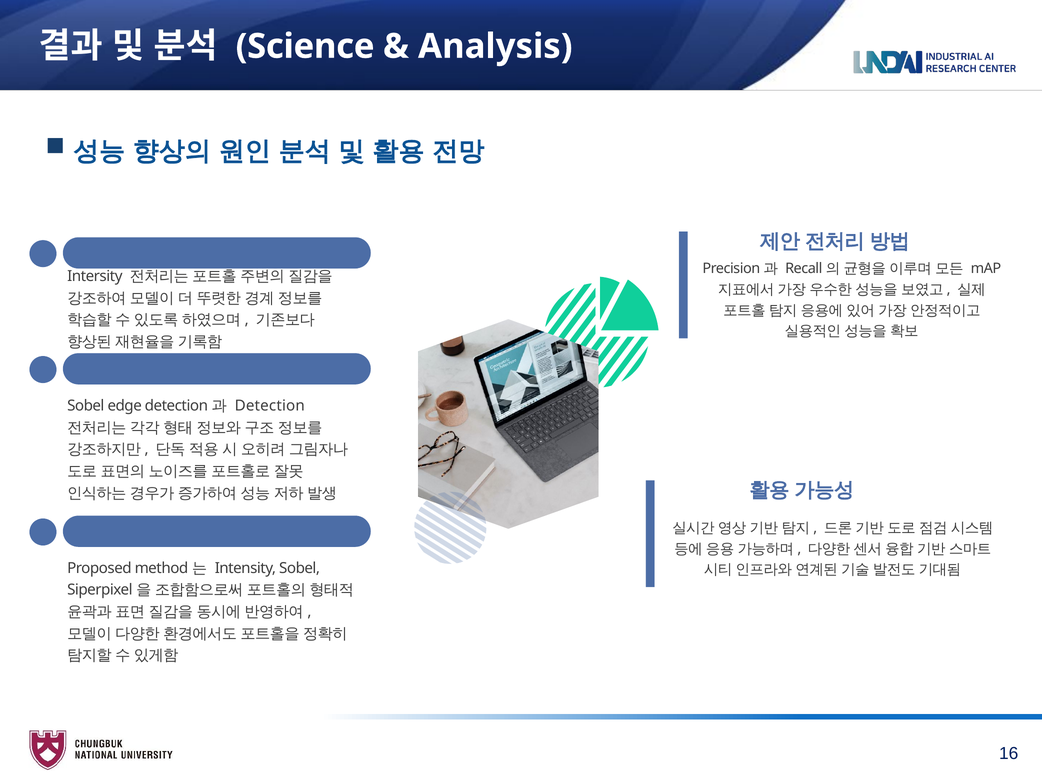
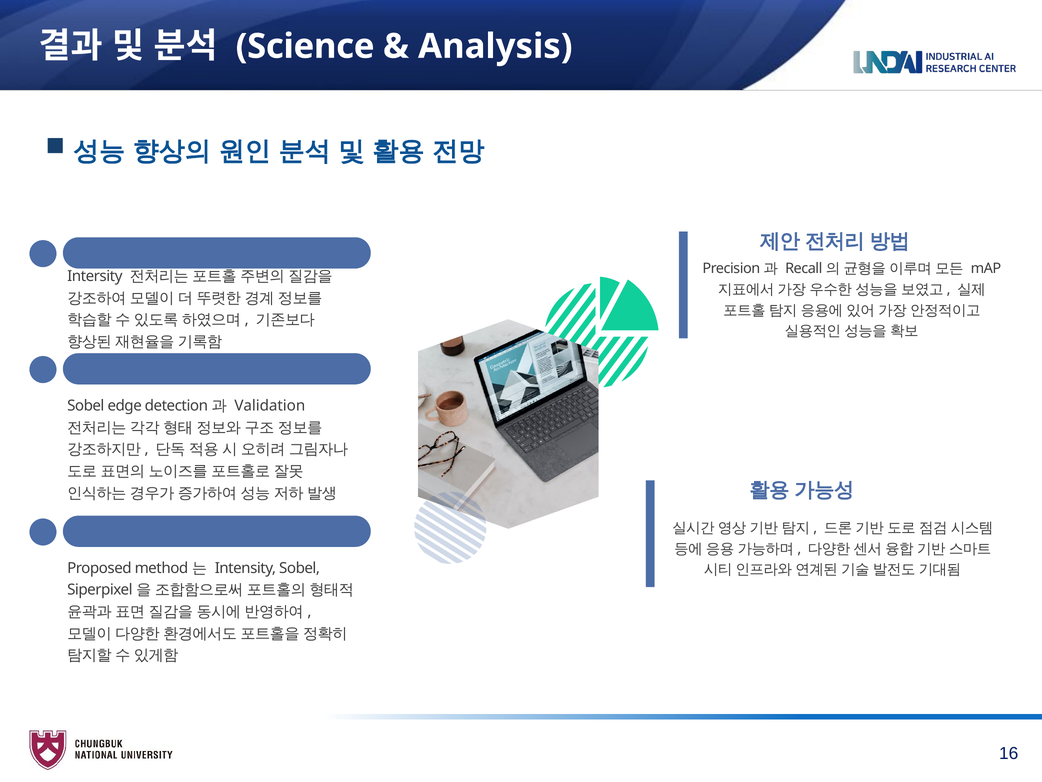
Detection: Detection -> Validation
